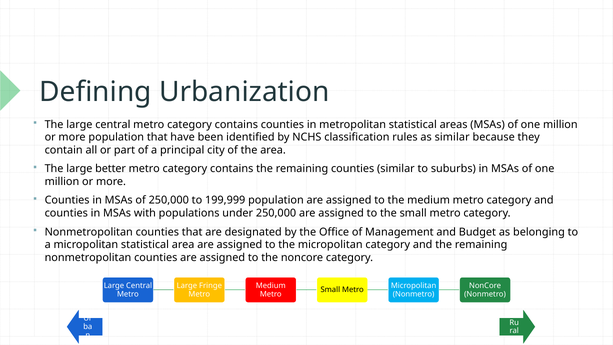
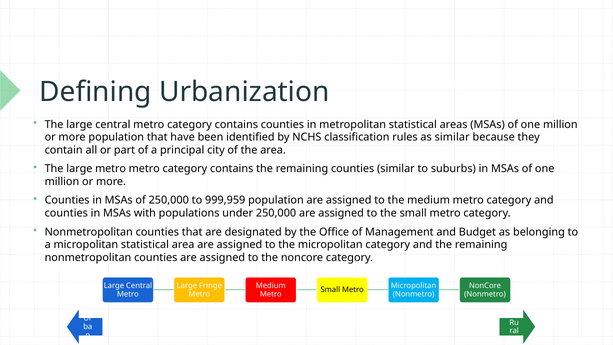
large better: better -> metro
199,999: 199,999 -> 999,959
